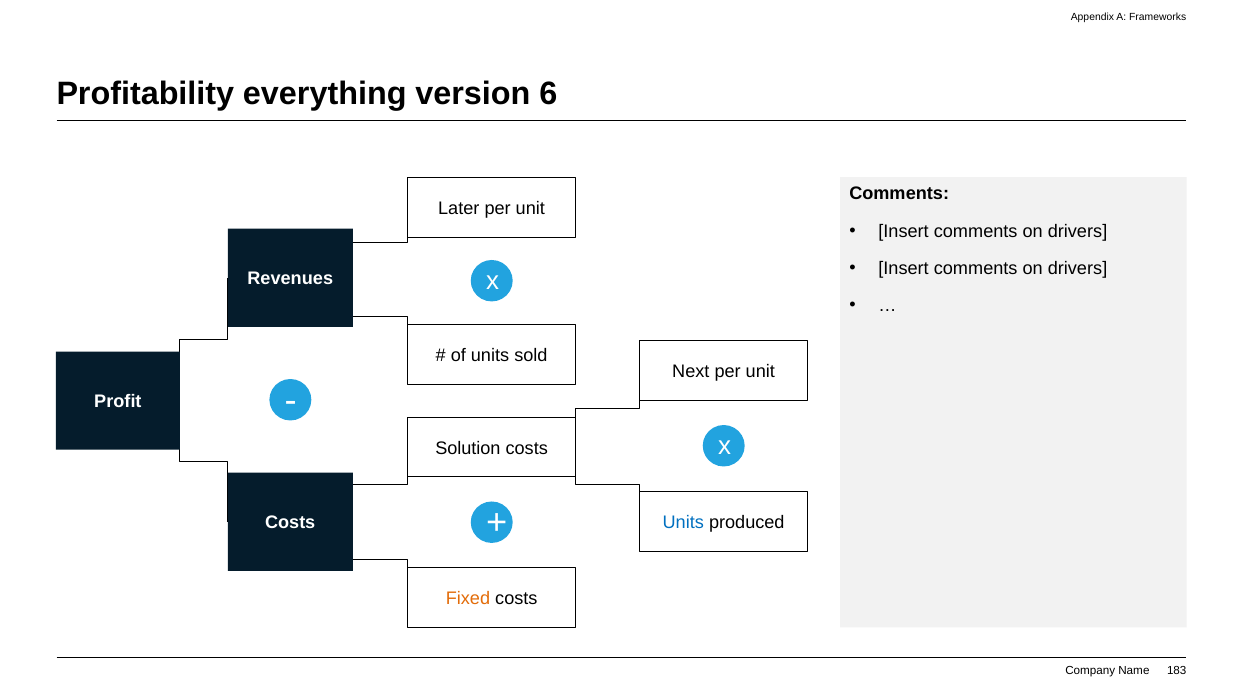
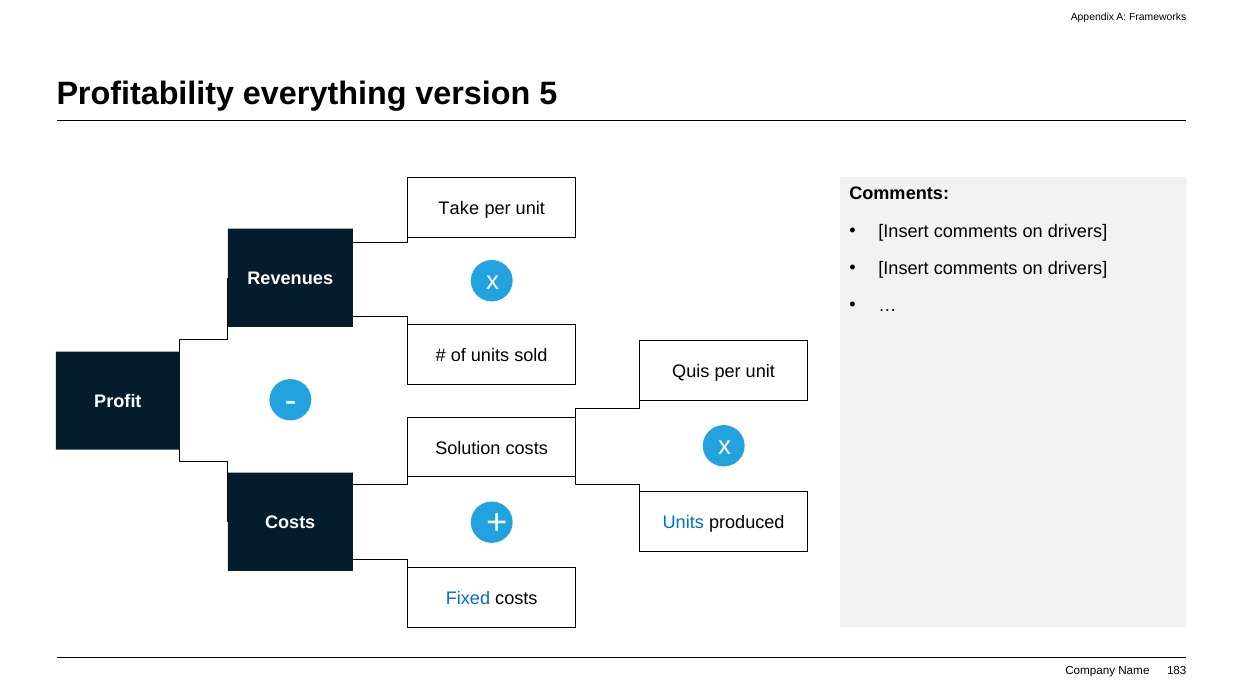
6: 6 -> 5
Later: Later -> Take
Next: Next -> Quis
Fixed colour: orange -> blue
